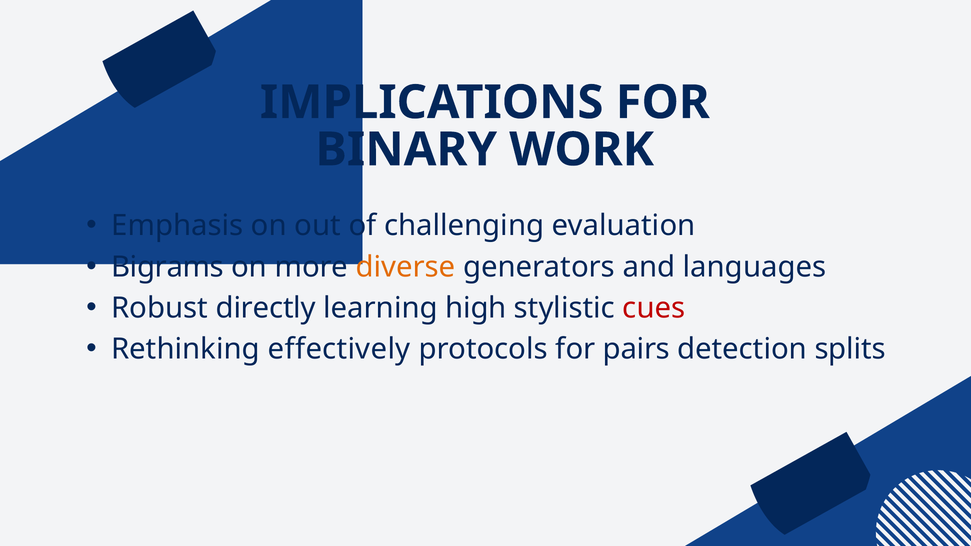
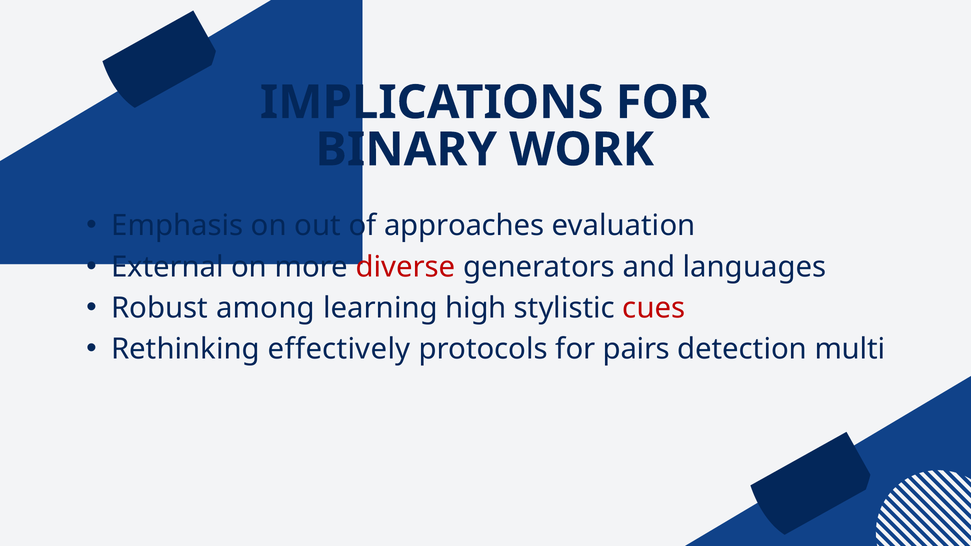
challenging: challenging -> approaches
Bigrams: Bigrams -> External
diverse colour: orange -> red
directly: directly -> among
splits: splits -> multi
